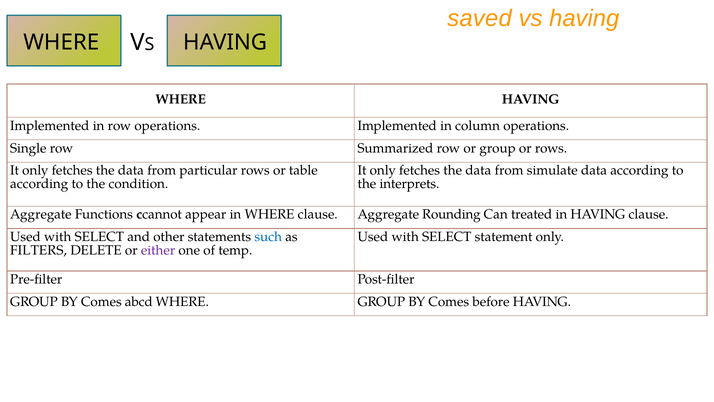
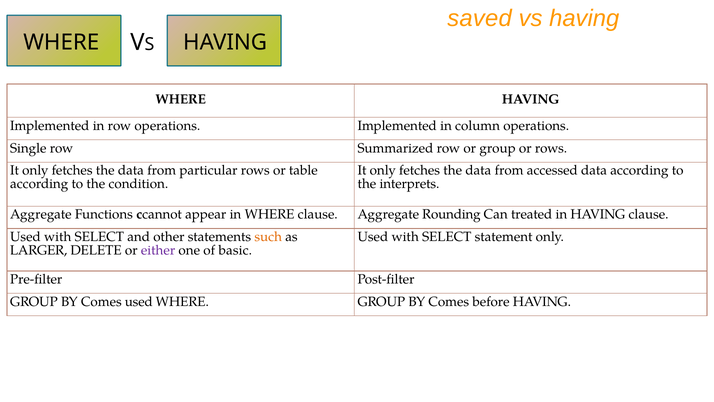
simulate: simulate -> accessed
such colour: blue -> orange
FILTERS: FILTERS -> LARGER
temp: temp -> basic
Comes abcd: abcd -> used
